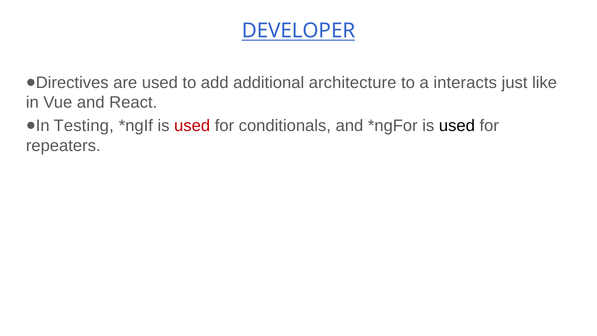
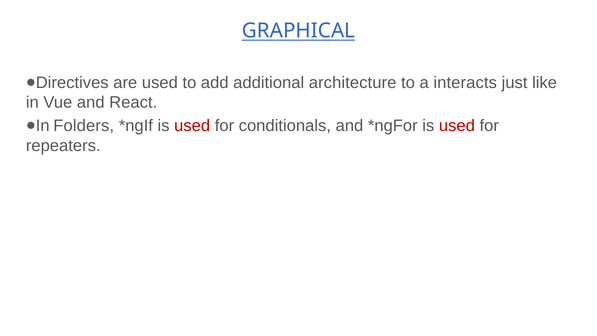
DEVELOPER: DEVELOPER -> GRAPHICAL
Testing: Testing -> Folders
used at (457, 126) colour: black -> red
